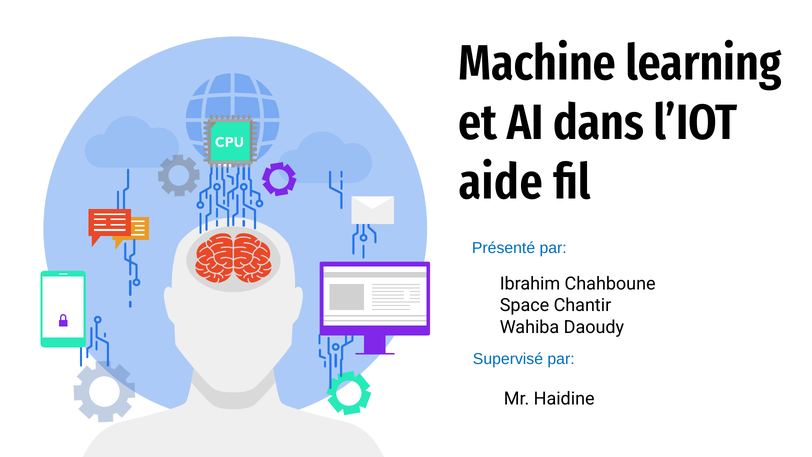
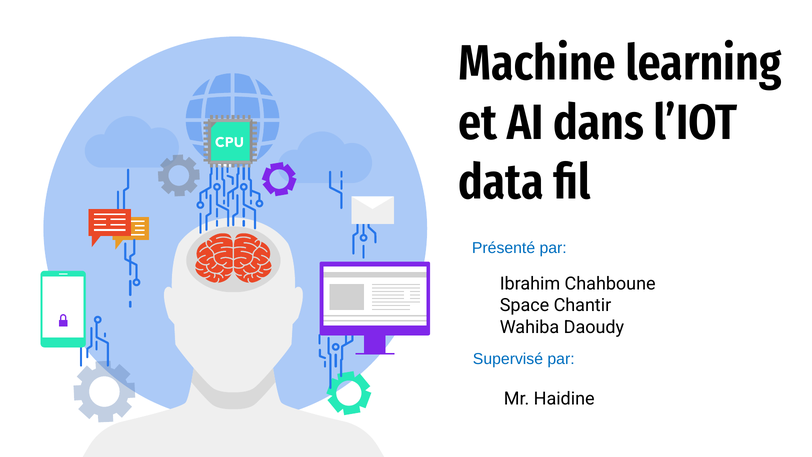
aide: aide -> data
